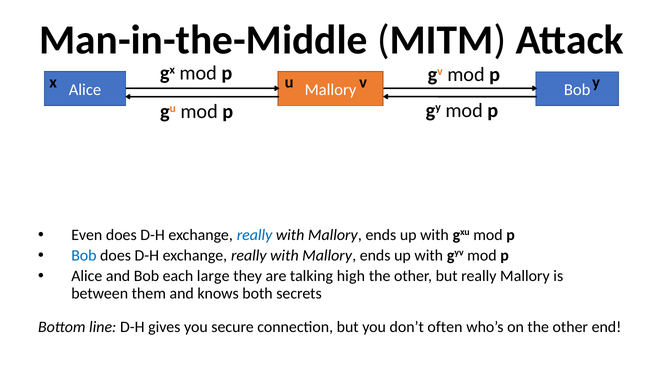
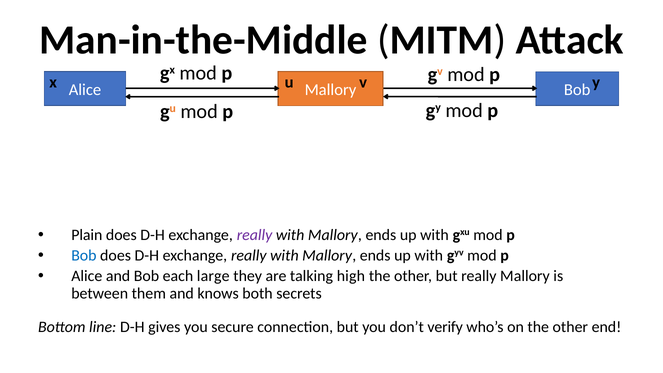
Even: Even -> Plain
really at (255, 235) colour: blue -> purple
often: often -> verify
